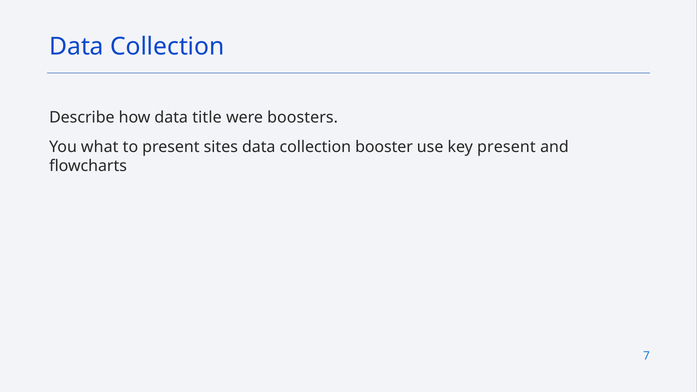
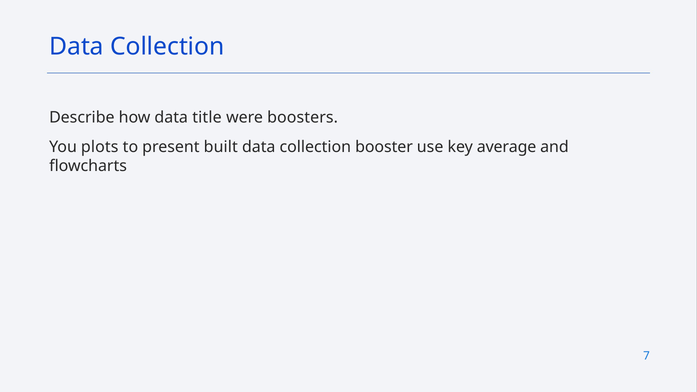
what: what -> plots
sites: sites -> built
key present: present -> average
